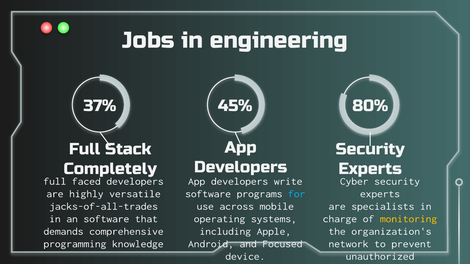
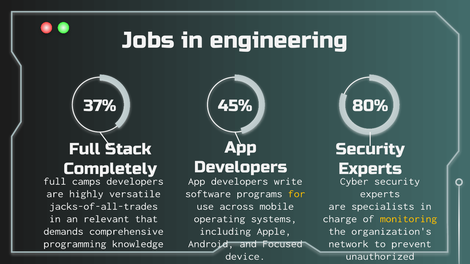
faced: faced -> camps
for colour: light blue -> yellow
an software: software -> relevant
